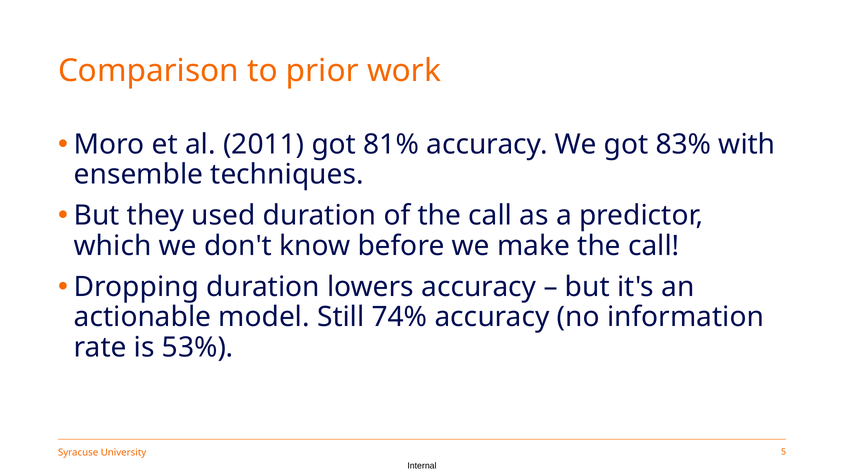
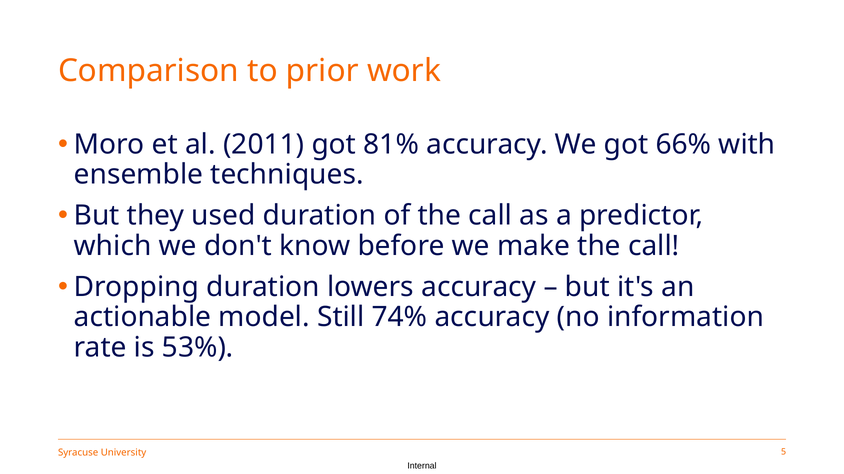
83%: 83% -> 66%
